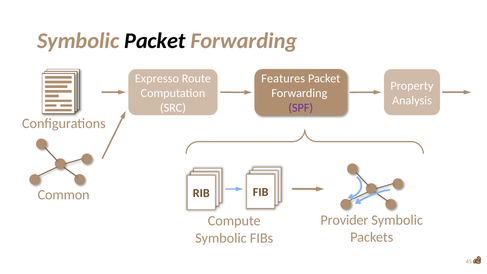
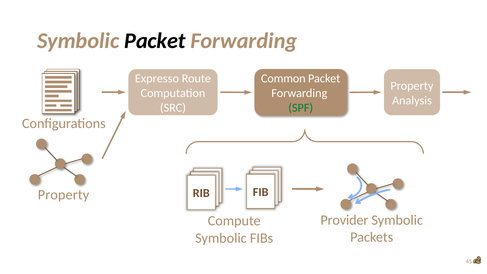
Features: Features -> Common
SPF colour: purple -> green
Common at (64, 195): Common -> Property
